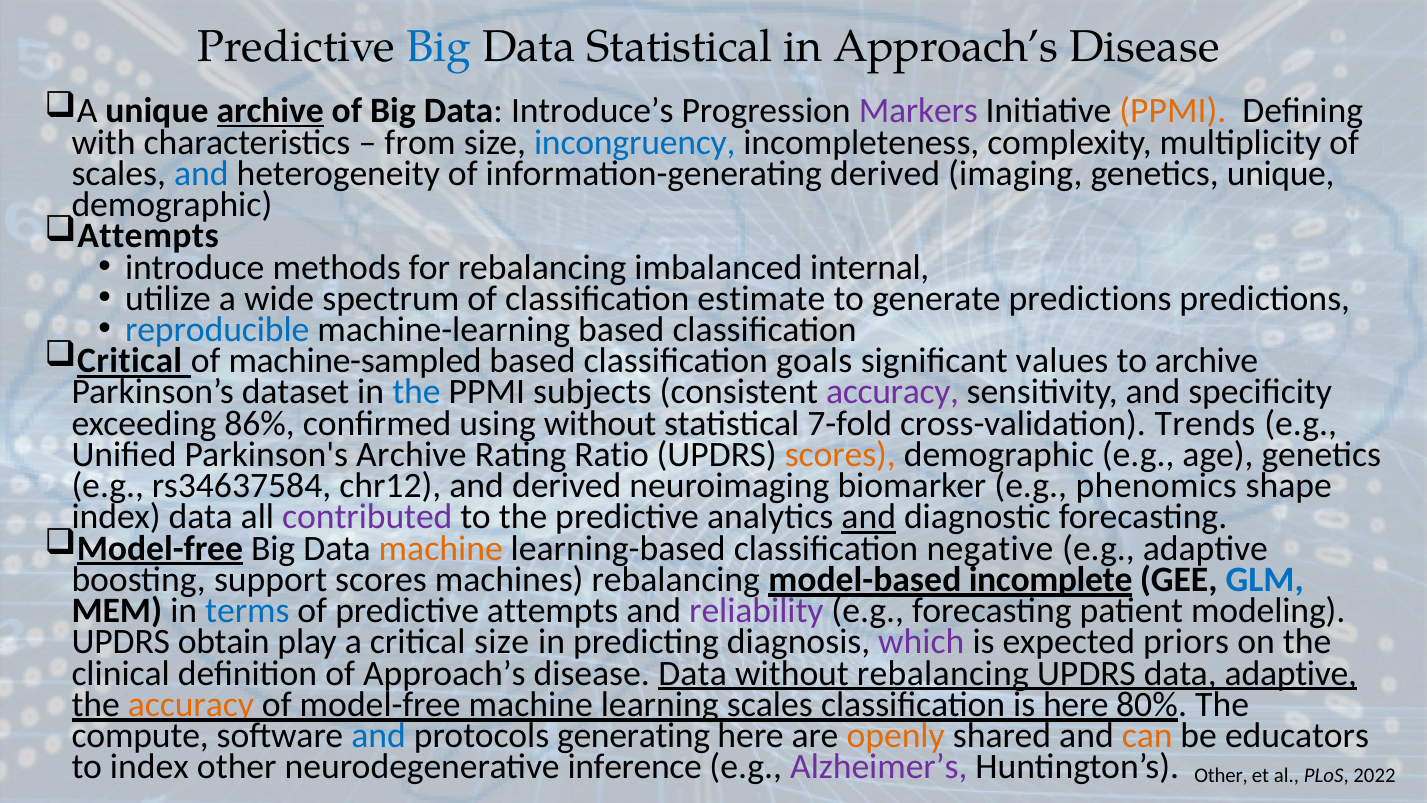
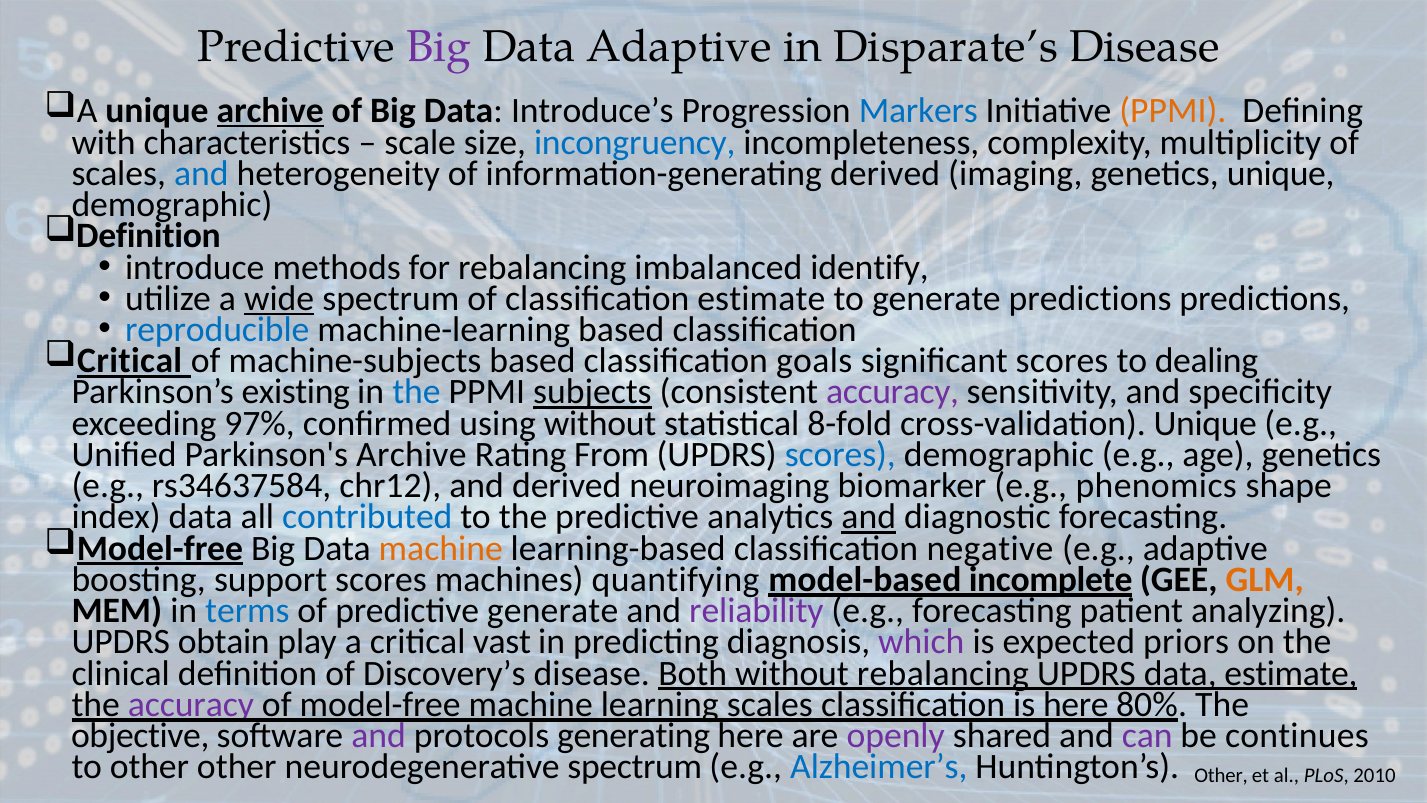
Big at (439, 47) colour: blue -> purple
Data Statistical: Statistical -> Adaptive
in Approach’s: Approach’s -> Disparate’s
Markers colour: purple -> blue
from: from -> scale
Attempts at (148, 236): Attempts -> Definition
internal: internal -> identify
wide underline: none -> present
machine-sampled: machine-sampled -> machine-subjects
significant values: values -> scores
to archive: archive -> dealing
dataset: dataset -> existing
subjects underline: none -> present
86%: 86% -> 97%
7-fold: 7-fold -> 8-fold
cross-validation Trends: Trends -> Unique
Ratio: Ratio -> From
scores at (840, 454) colour: orange -> blue
contributed colour: purple -> blue
machines rebalancing: rebalancing -> quantifying
GLM colour: blue -> orange
predictive attempts: attempts -> generate
modeling: modeling -> analyzing
critical size: size -> vast
of Approach’s: Approach’s -> Discovery’s
disease Data: Data -> Both
data adaptive: adaptive -> estimate
accuracy at (191, 704) colour: orange -> purple
compute: compute -> objective
and at (379, 735) colour: blue -> purple
openly colour: orange -> purple
can colour: orange -> purple
educators: educators -> continues
to index: index -> other
neurodegenerative inference: inference -> spectrum
Alzheimer’s colour: purple -> blue
2022: 2022 -> 2010
